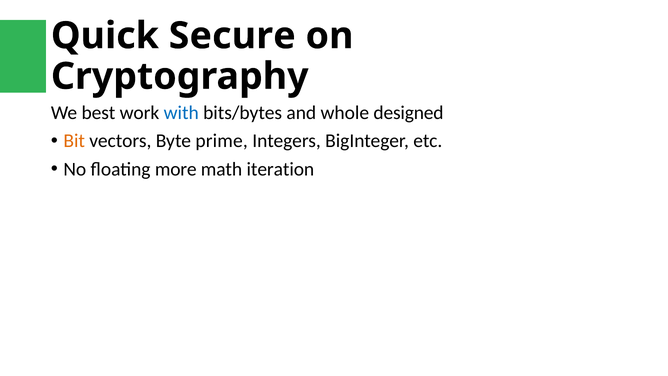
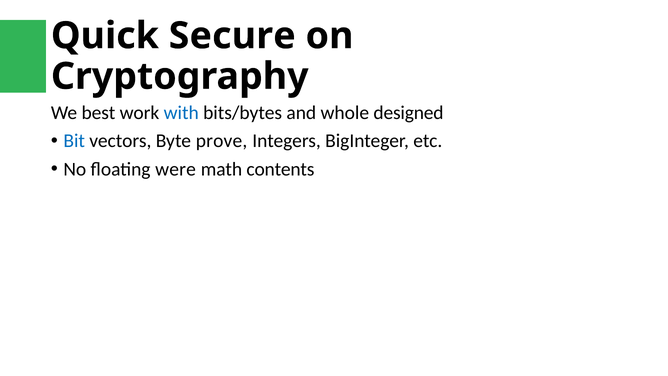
Bit colour: orange -> blue
prime: prime -> prove
more: more -> were
iteration: iteration -> contents
